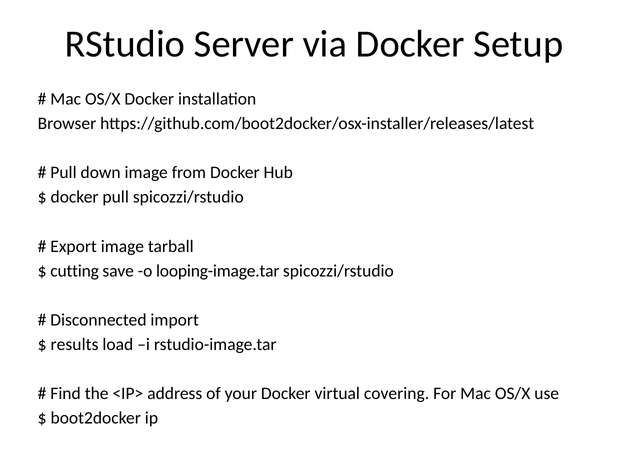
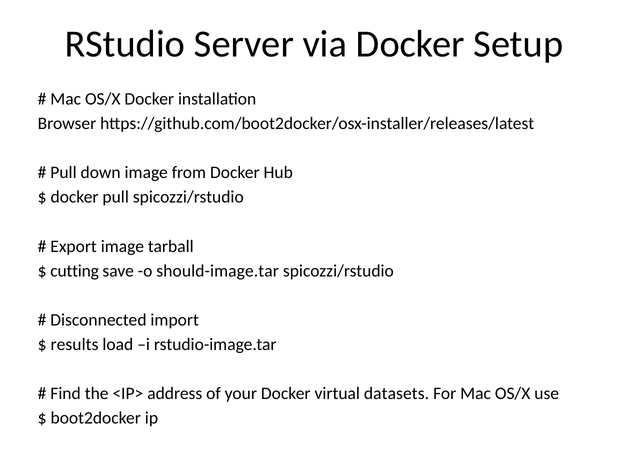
looping-image.tar: looping-image.tar -> should-image.tar
covering: covering -> datasets
